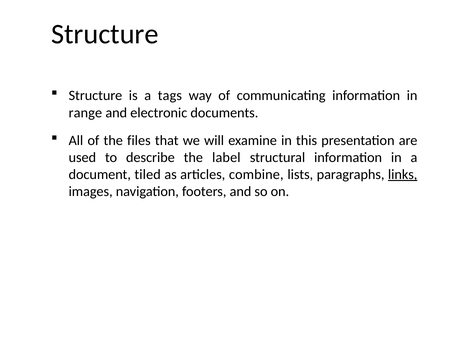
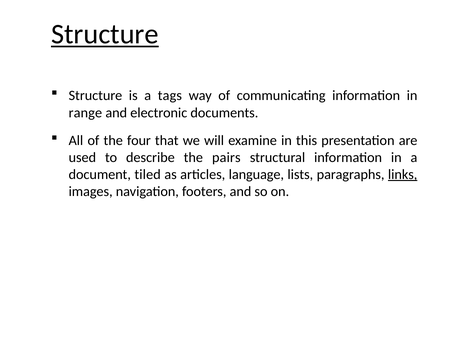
Structure at (105, 34) underline: none -> present
files: files -> four
label: label -> pairs
combine: combine -> language
